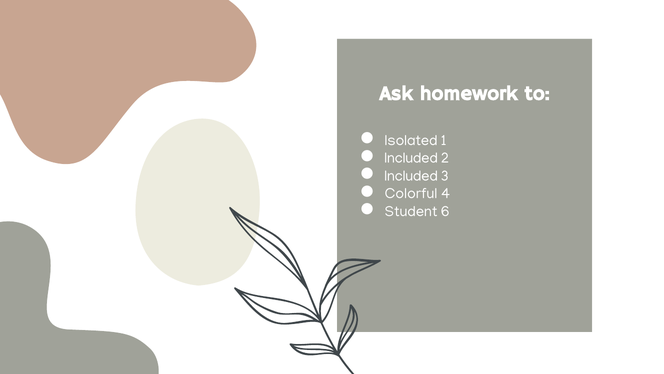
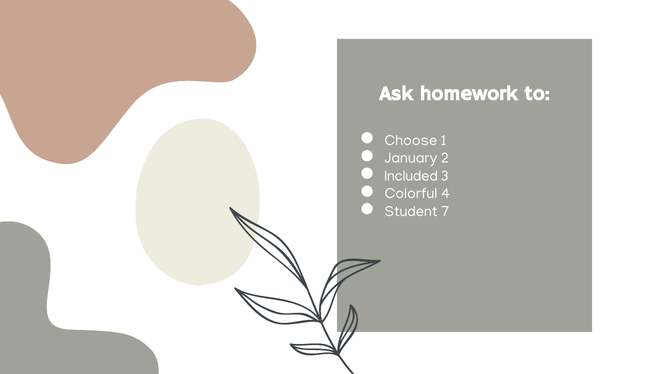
Isolated: Isolated -> Choose
Included at (411, 158): Included -> January
6: 6 -> 7
